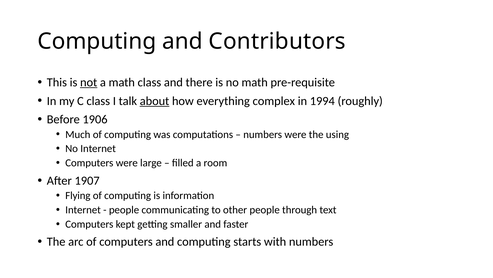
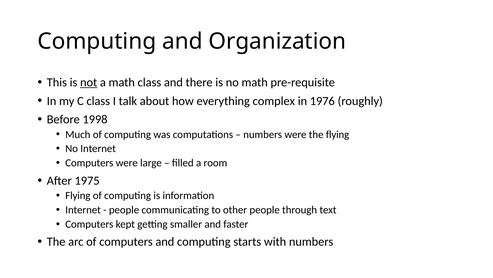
Contributors: Contributors -> Organization
about underline: present -> none
1994: 1994 -> 1976
1906: 1906 -> 1998
the using: using -> flying
1907: 1907 -> 1975
